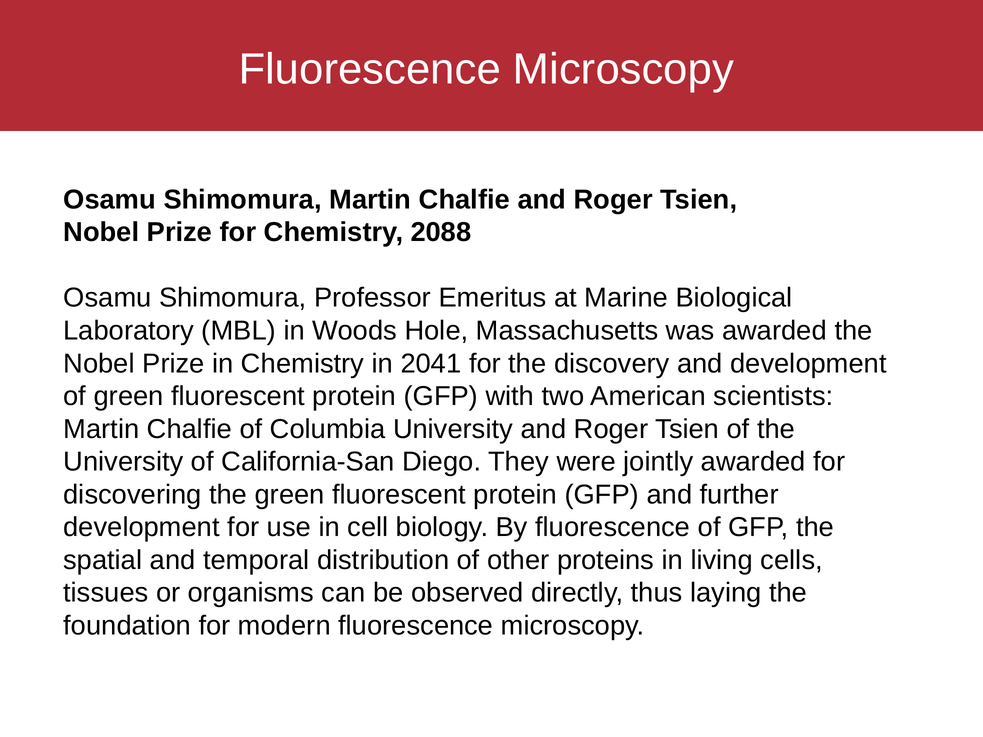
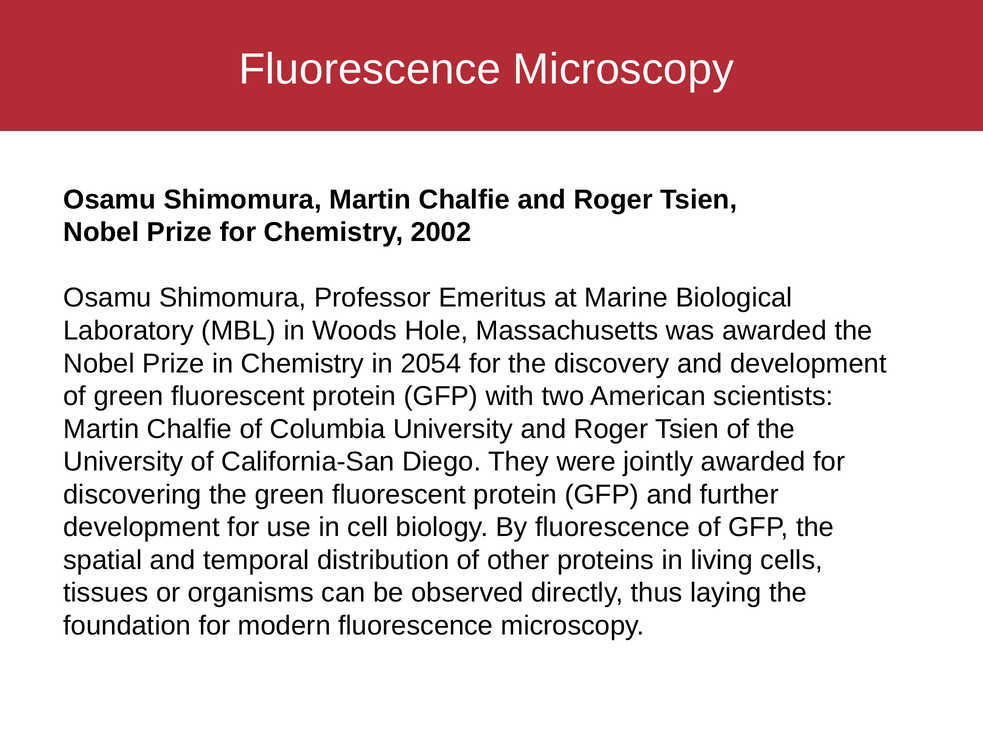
2088: 2088 -> 2002
2041: 2041 -> 2054
